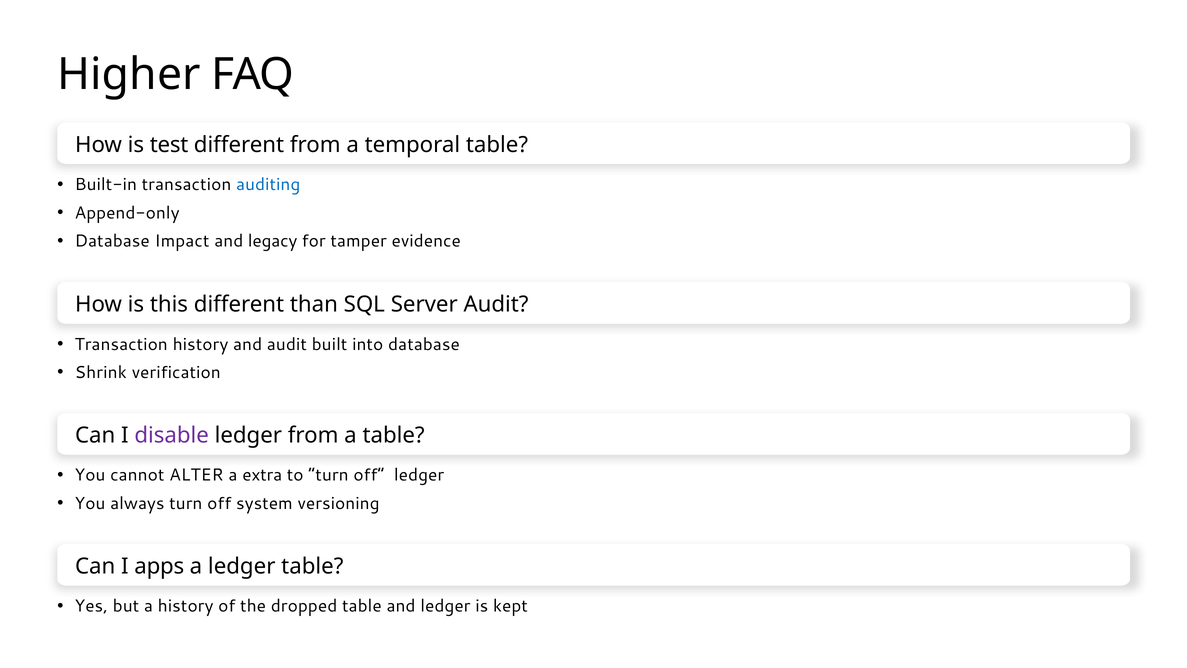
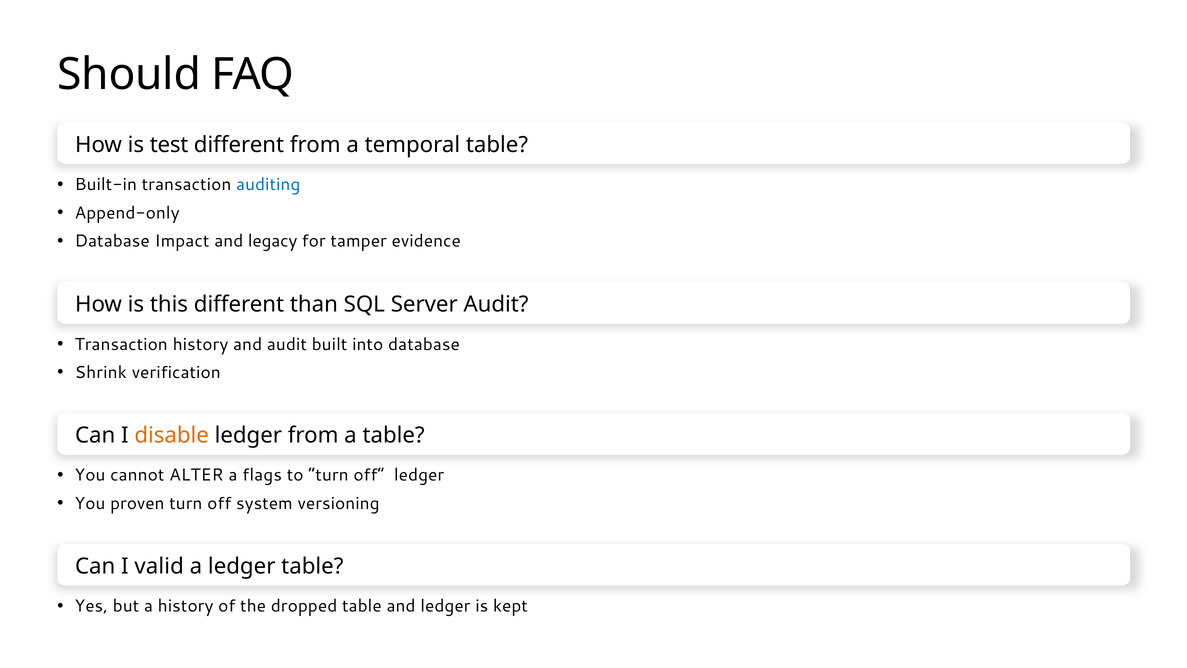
Higher: Higher -> Should
disable colour: purple -> orange
extra: extra -> flags
always: always -> proven
apps: apps -> valid
